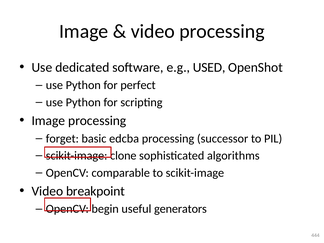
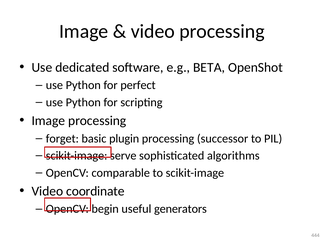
USED: USED -> BETA
edcba: edcba -> plugin
clone: clone -> serve
breakpoint: breakpoint -> coordinate
